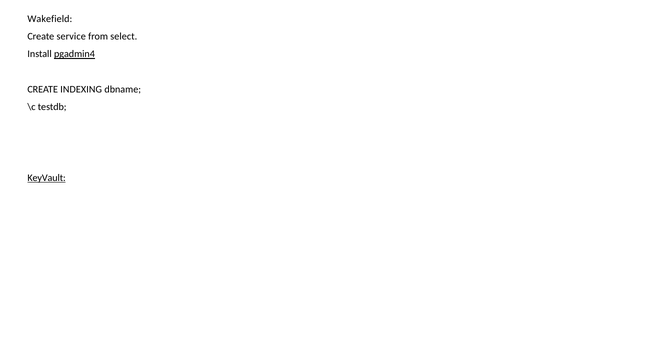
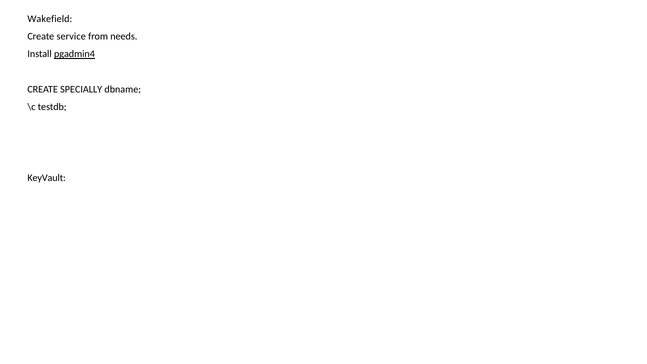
select: select -> needs
INDEXING: INDEXING -> SPECIALLY
KeyVault underline: present -> none
